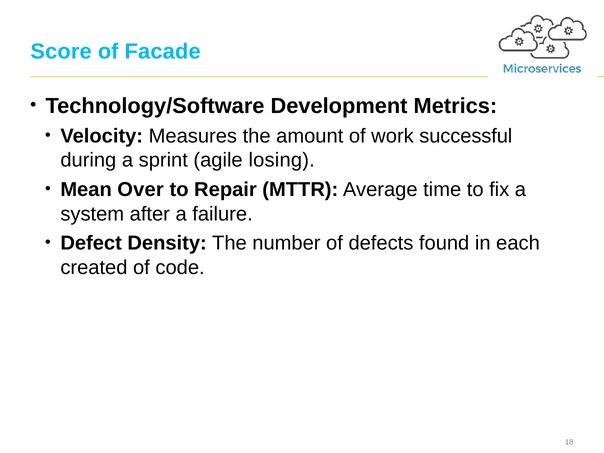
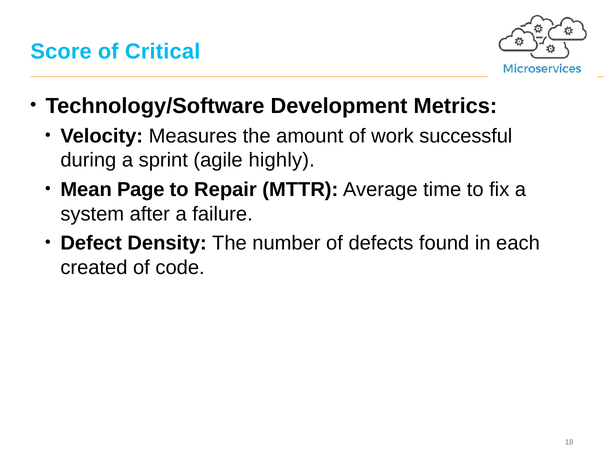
Facade: Facade -> Critical
losing: losing -> highly
Over: Over -> Page
